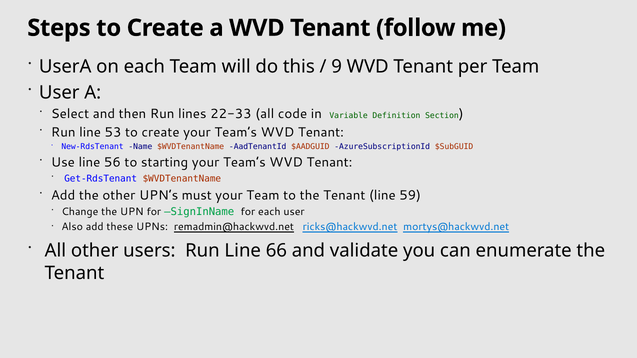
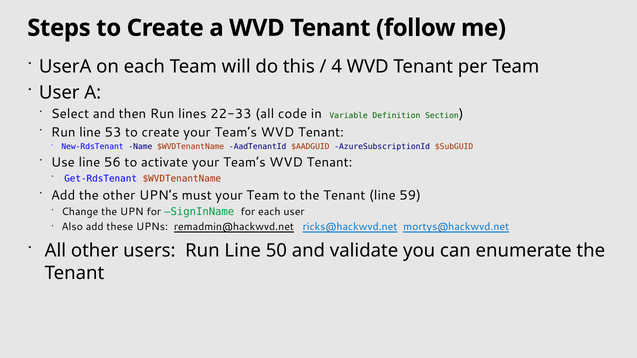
9: 9 -> 4
starting: starting -> activate
66: 66 -> 50
